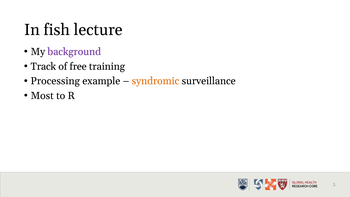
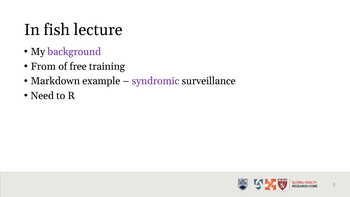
Track: Track -> From
Processing: Processing -> Markdown
syndromic colour: orange -> purple
Most: Most -> Need
